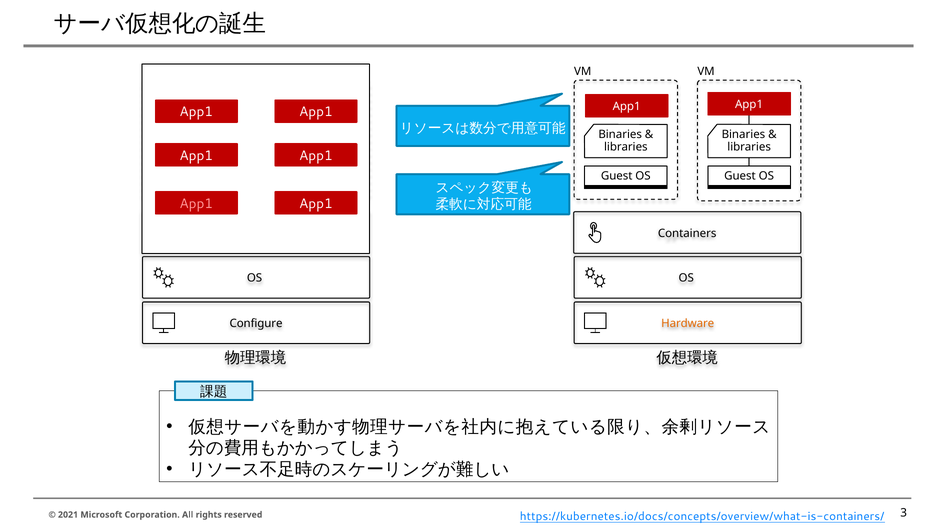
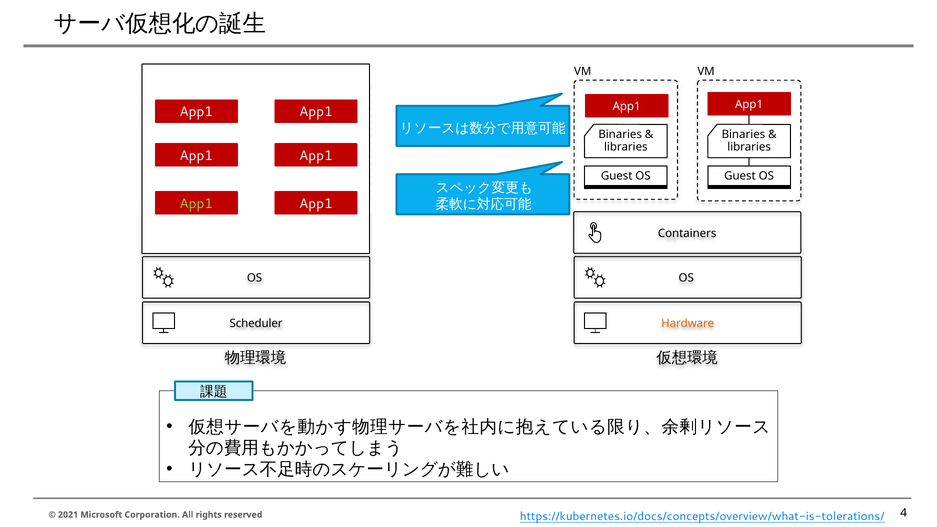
App1 at (196, 204) colour: pink -> light green
Configure: Configure -> Scheduler
https://kubernetes.io/docs/concepts/overview/what-is-containers/: https://kubernetes.io/docs/concepts/overview/what-is-containers/ -> https://kubernetes.io/docs/concepts/overview/what-is-tolerations/
3: 3 -> 4
